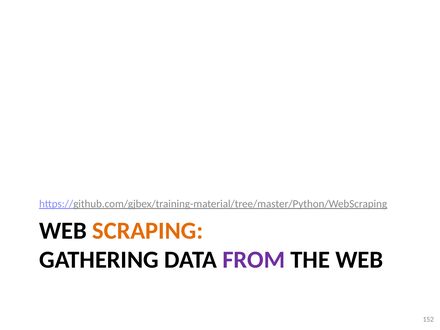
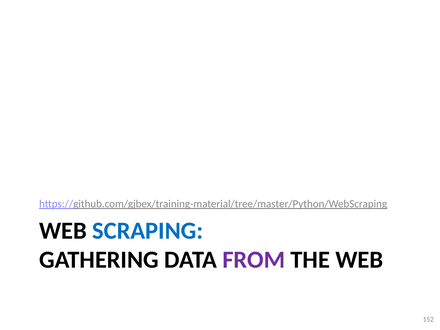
SCRAPING colour: orange -> blue
